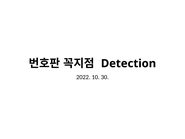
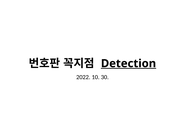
Detection underline: none -> present
